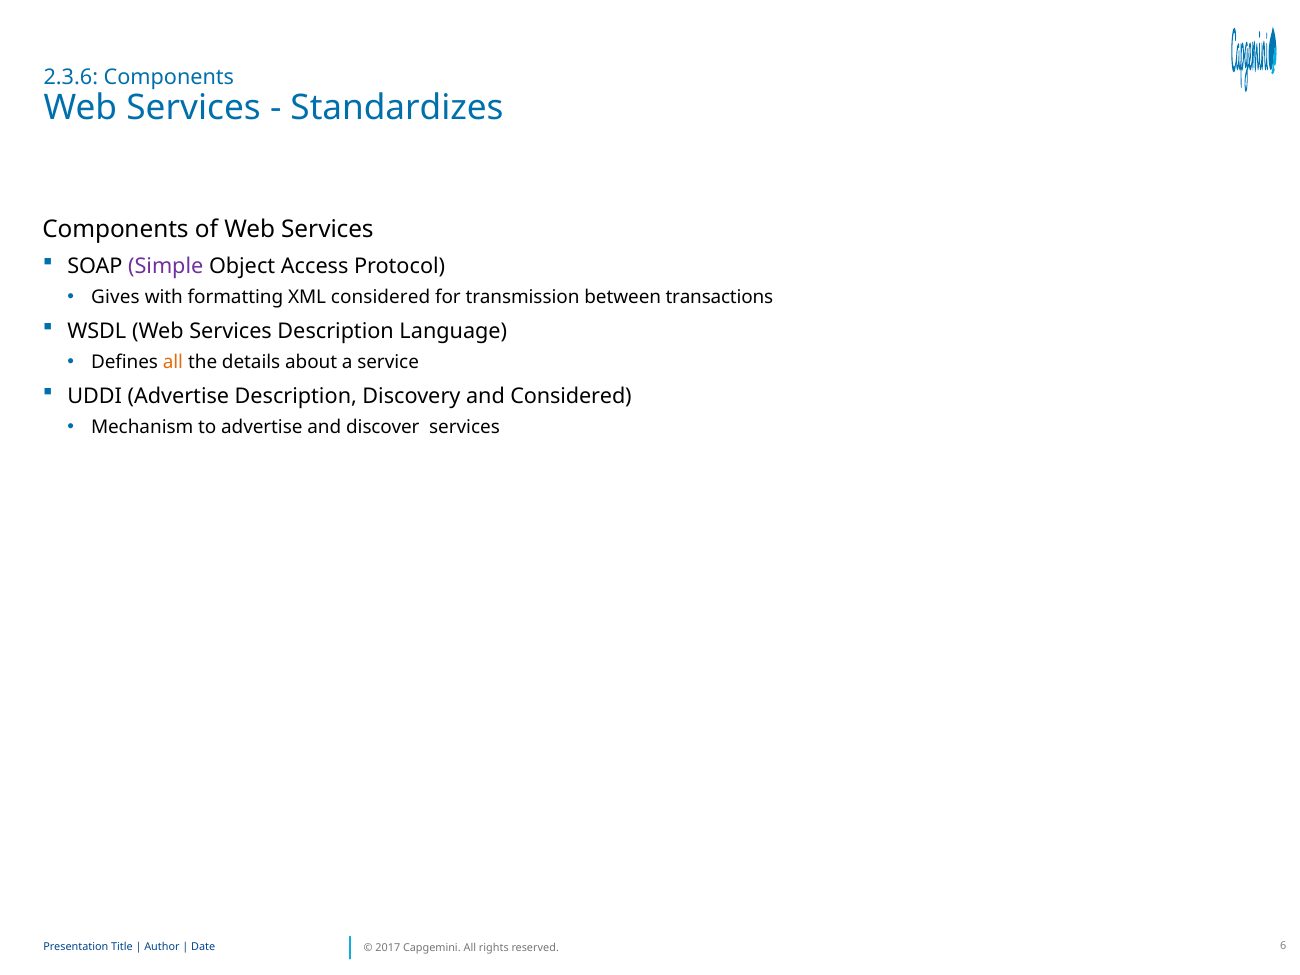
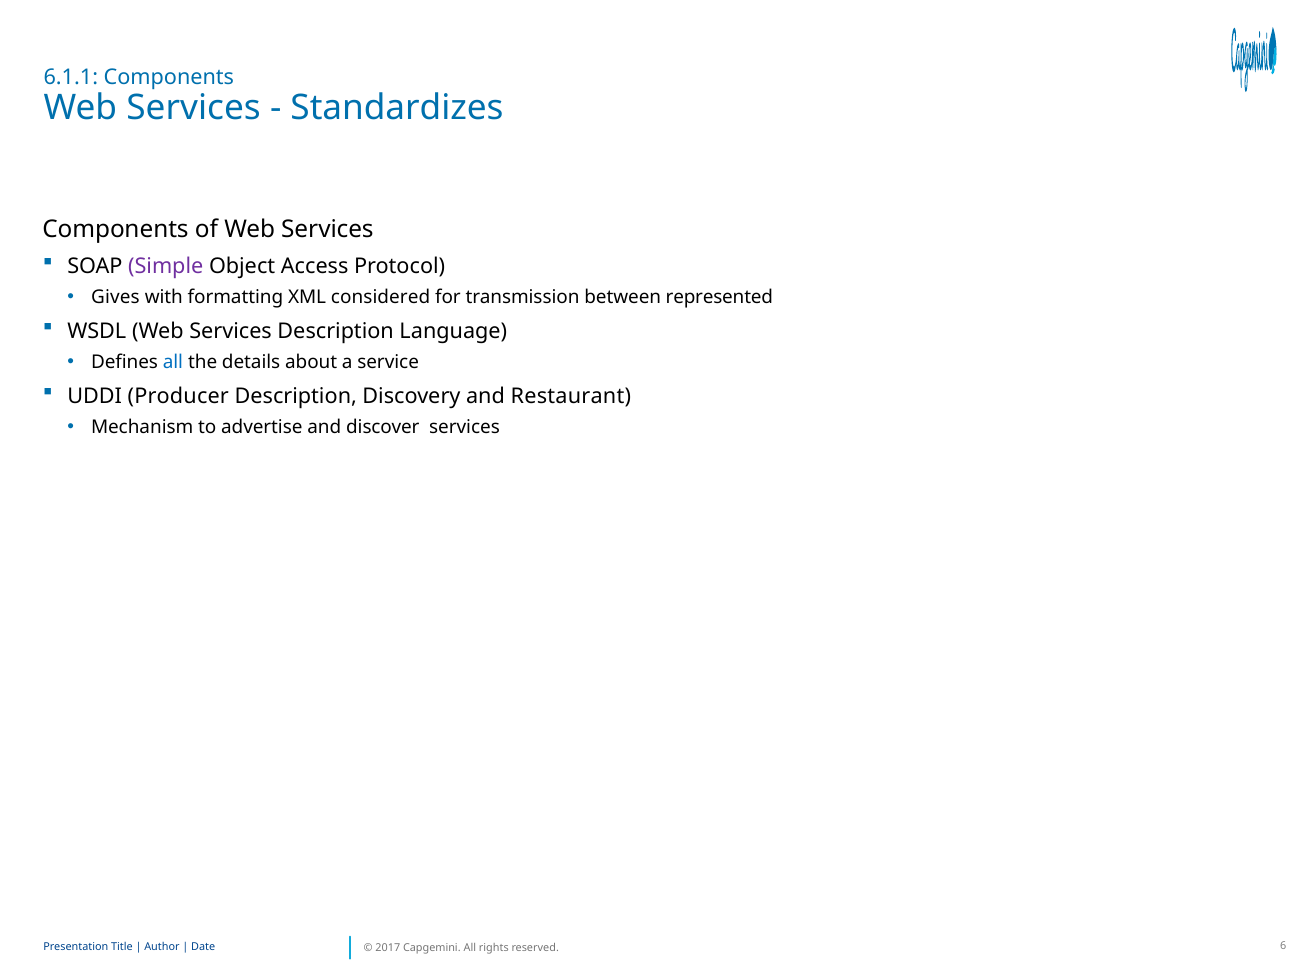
2.3.6: 2.3.6 -> 6.1.1
transactions: transactions -> represented
all at (173, 362) colour: orange -> blue
UDDI Advertise: Advertise -> Producer
and Considered: Considered -> Restaurant
